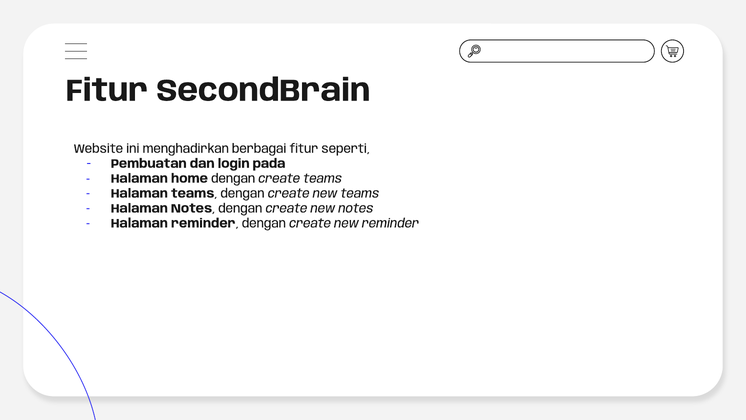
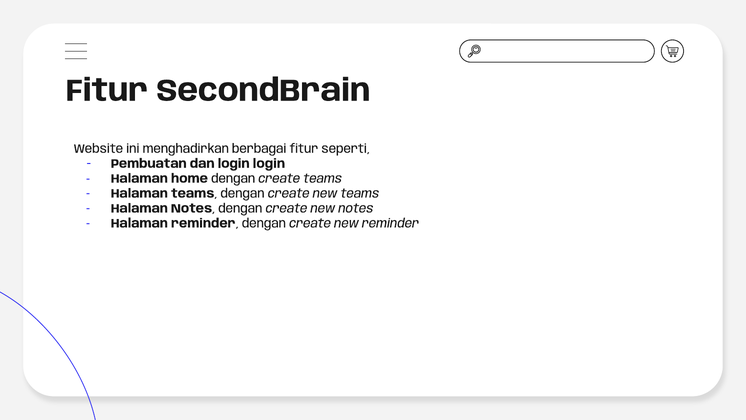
login pada: pada -> login
